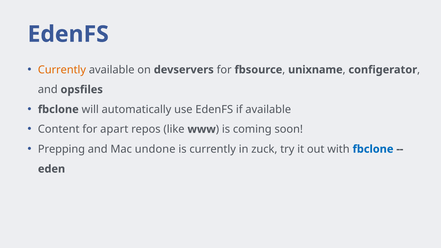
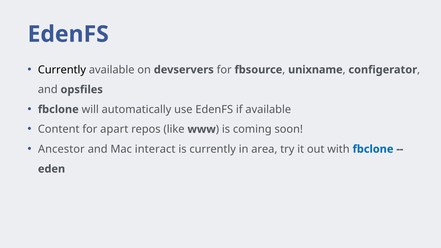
Currently at (62, 70) colour: orange -> black
Prepping: Prepping -> Ancestor
undone: undone -> interact
zuck: zuck -> area
